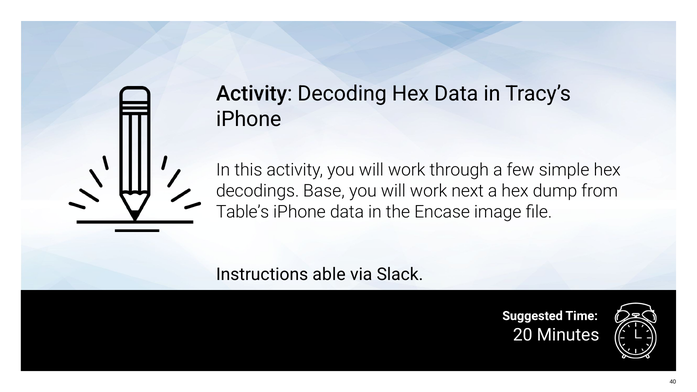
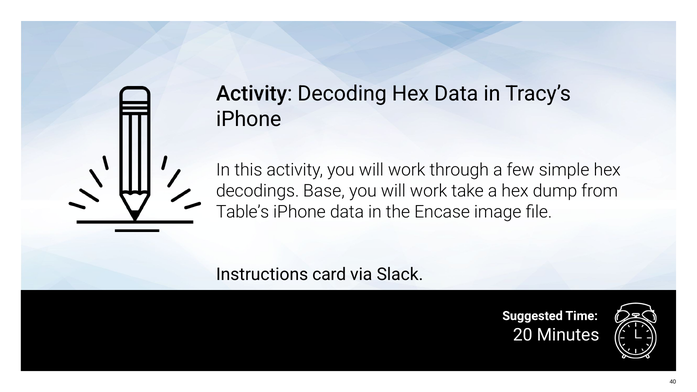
next: next -> take
able: able -> card
